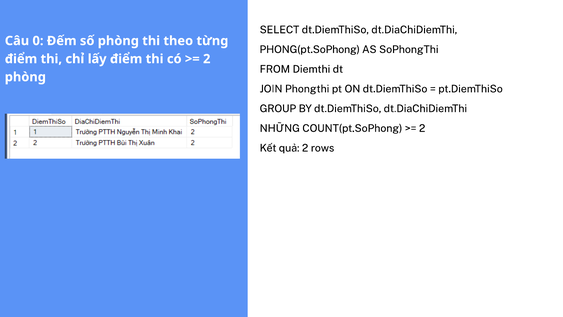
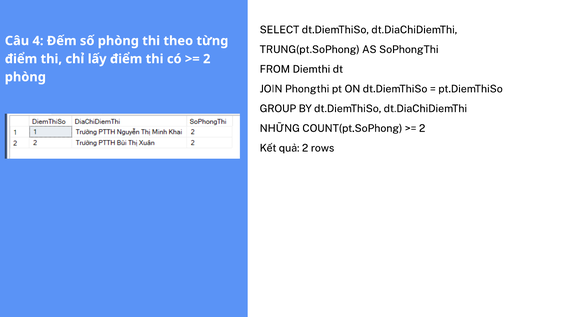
0: 0 -> 4
PHONG(pt.SoPhong: PHONG(pt.SoPhong -> TRUNG(pt.SoPhong
